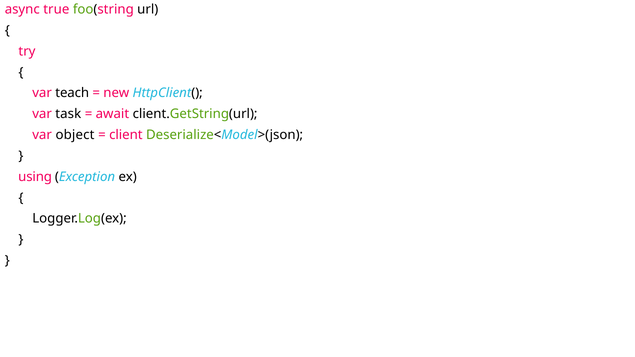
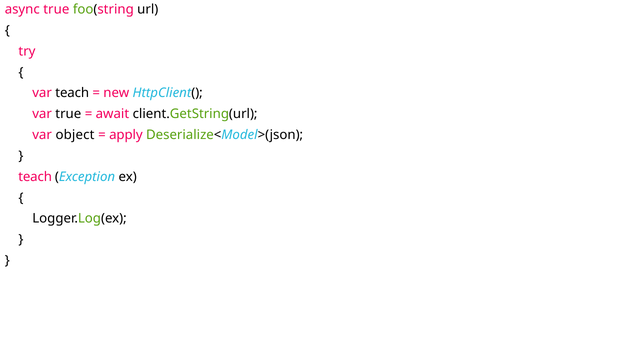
var task: task -> true
client: client -> apply
using at (35, 177): using -> teach
